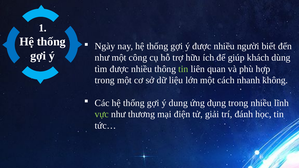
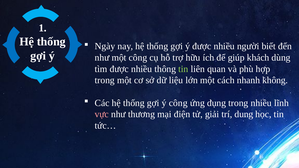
ý dung: dung -> công
vực colour: light green -> pink
đánh: đánh -> dung
